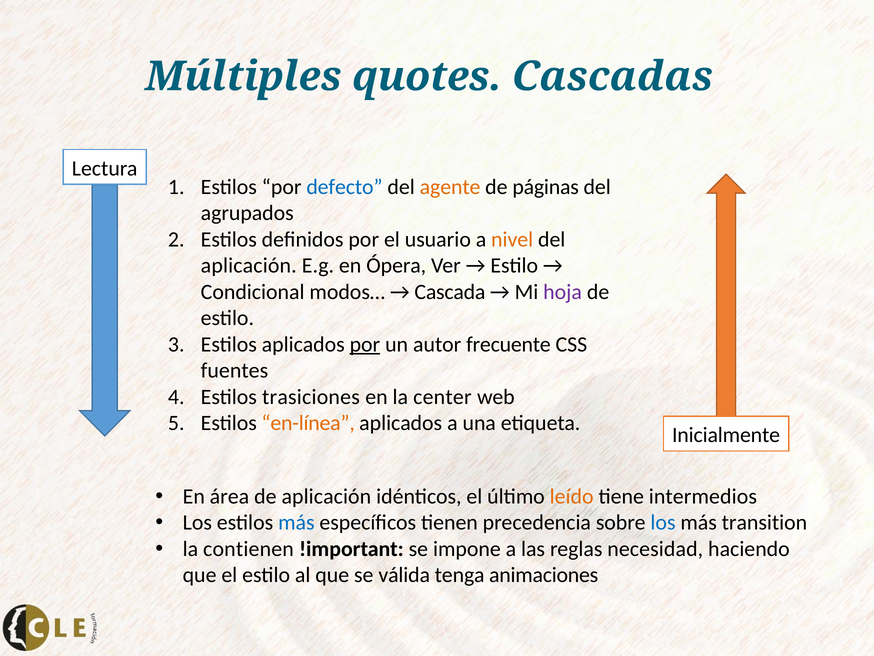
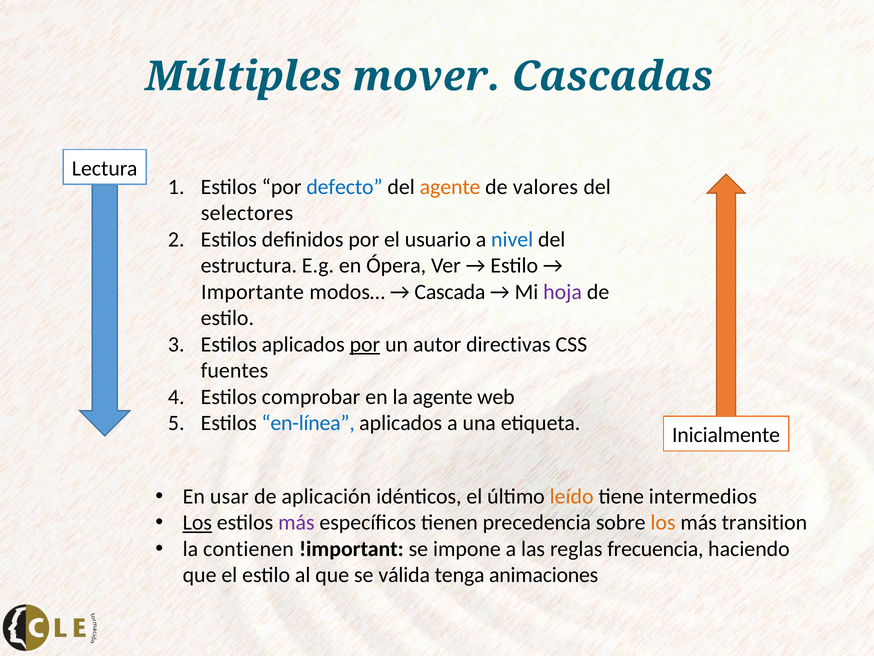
quotes: quotes -> mover
páginas: páginas -> valores
agrupados: agrupados -> selectores
nivel colour: orange -> blue
aplicación at (249, 265): aplicación -> estructura
Condicional: Condicional -> Importante
frecuente: frecuente -> directivas
trasiciones: trasiciones -> comprobar
la center: center -> agente
en-línea colour: orange -> blue
área: área -> usar
Los at (197, 522) underline: none -> present
más at (296, 522) colour: blue -> purple
los at (663, 522) colour: blue -> orange
necesidad: necesidad -> frecuencia
